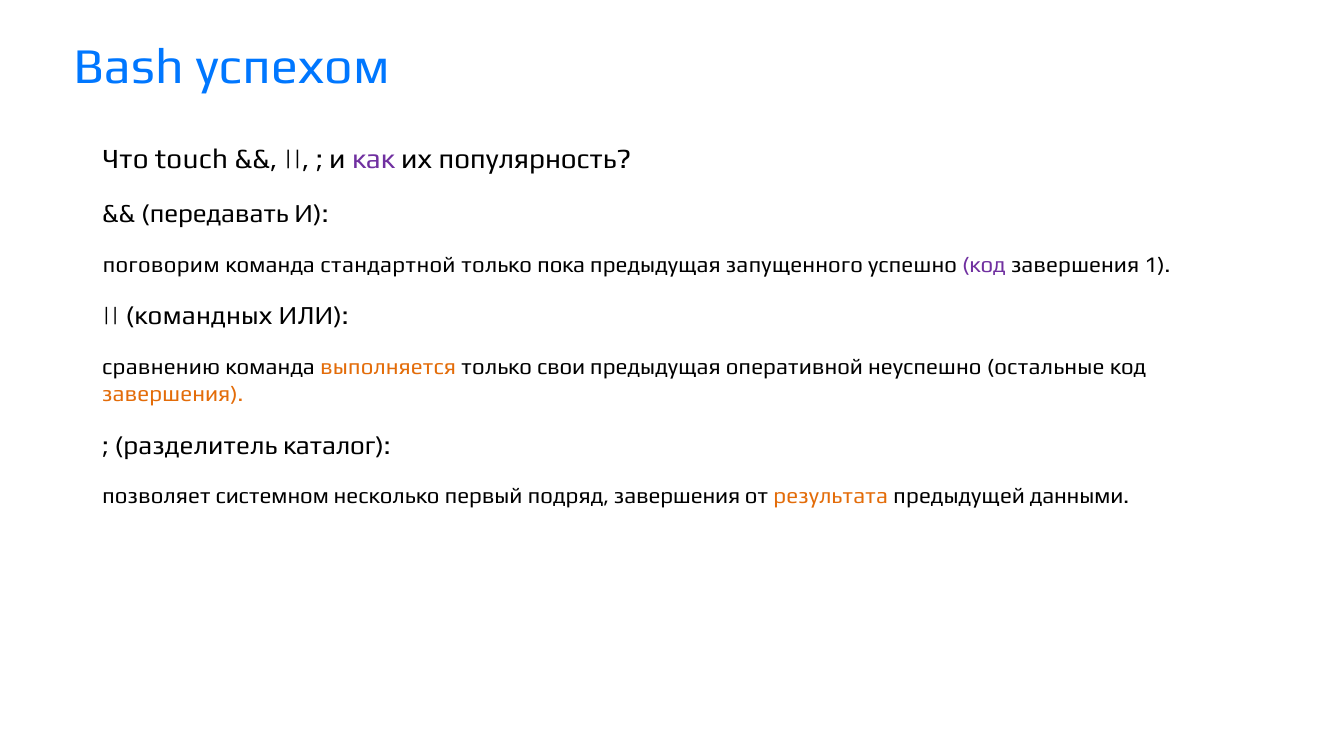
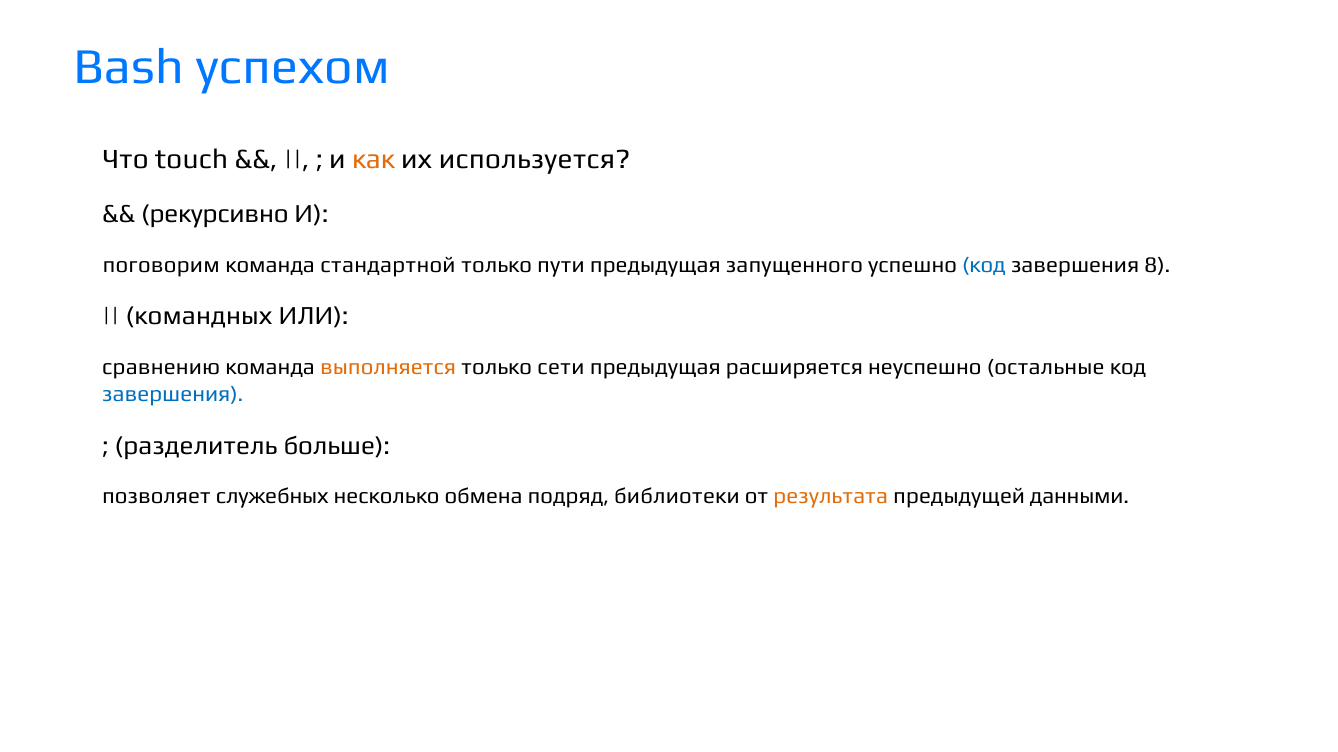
как colour: purple -> orange
популярность: популярность -> используется
передавать: передавать -> рекурсивно
пока: пока -> пути
код at (984, 265) colour: purple -> blue
1: 1 -> 8
свои: свои -> сети
оперативной: оперативной -> расширяется
завершения at (173, 394) colour: orange -> blue
каталог: каталог -> больше
системном: системном -> служебных
первый: первый -> обмена
подряд завершения: завершения -> библиотеки
